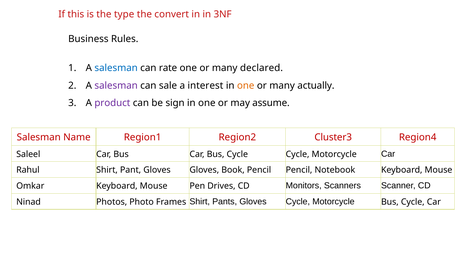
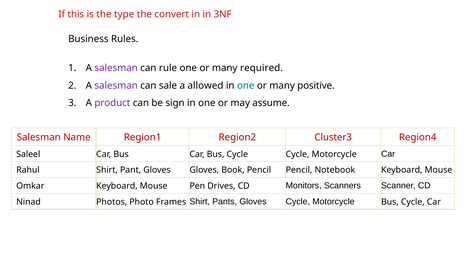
salesman at (116, 68) colour: blue -> purple
rate: rate -> rule
declared: declared -> required
interest: interest -> allowed
one at (246, 86) colour: orange -> blue
actually: actually -> positive
